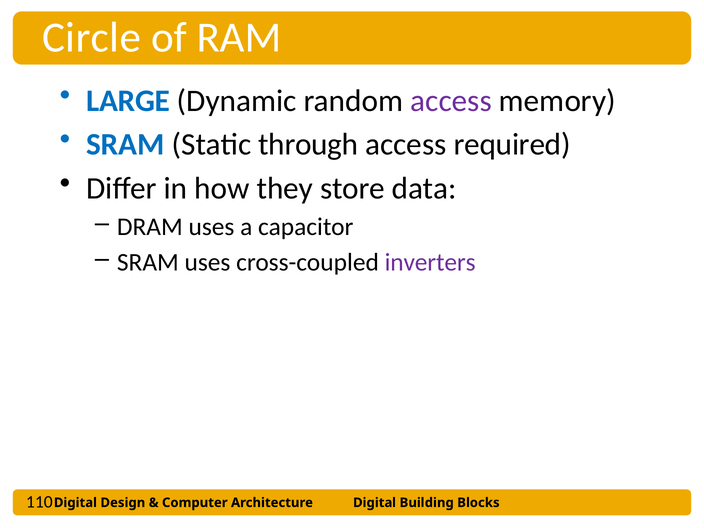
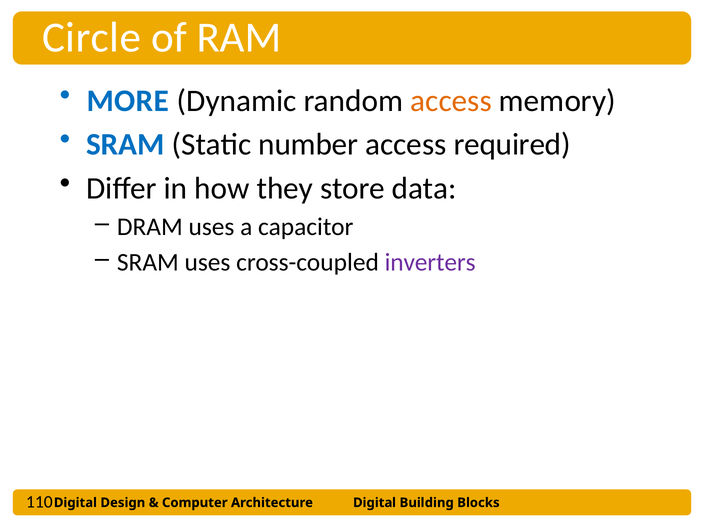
LARGE: LARGE -> MORE
access at (451, 101) colour: purple -> orange
through: through -> number
